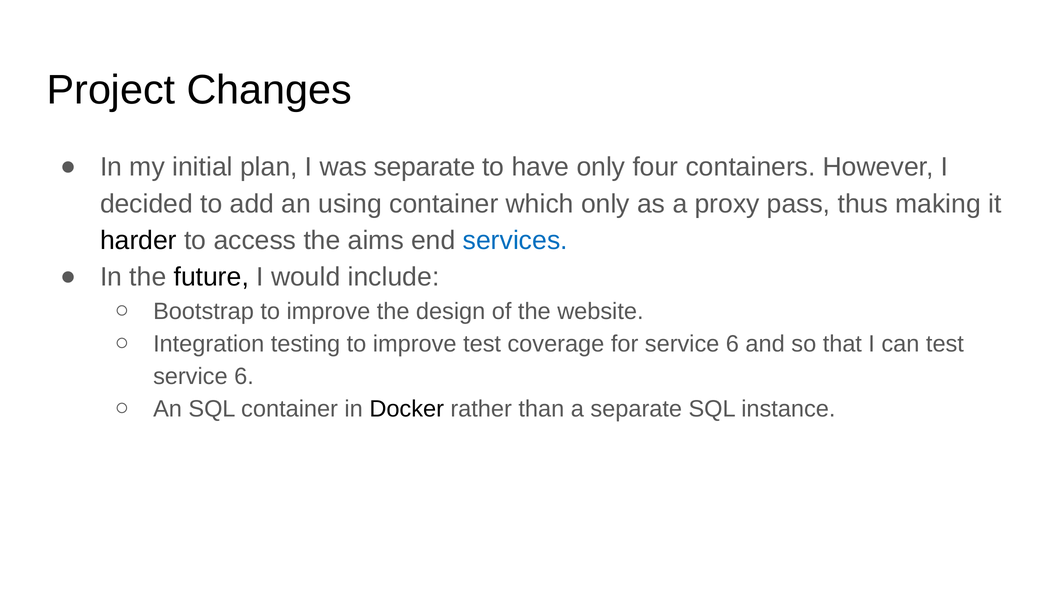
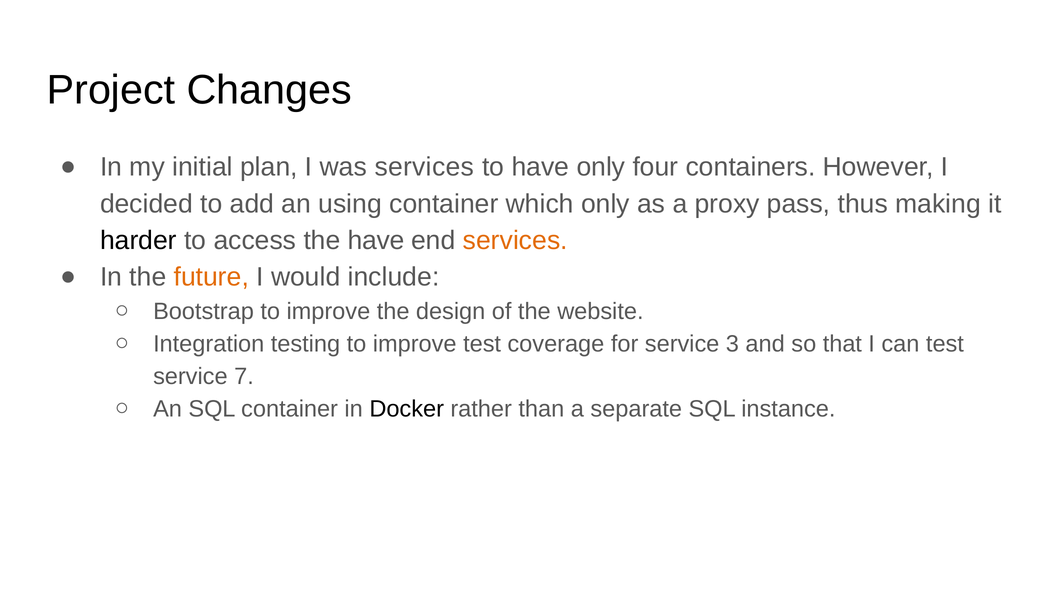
was separate: separate -> services
the aims: aims -> have
services at (515, 240) colour: blue -> orange
future colour: black -> orange
for service 6: 6 -> 3
6 at (244, 376): 6 -> 7
